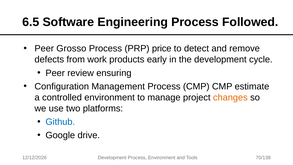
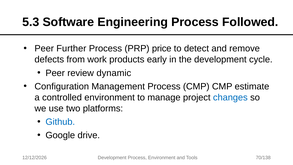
6.5: 6.5 -> 5.3
Grosso: Grosso -> Further
ensuring: ensuring -> dynamic
changes colour: orange -> blue
